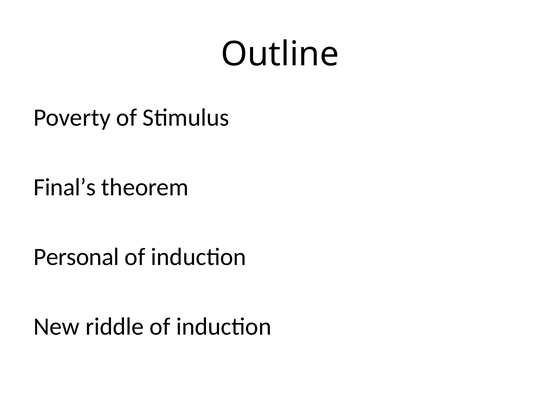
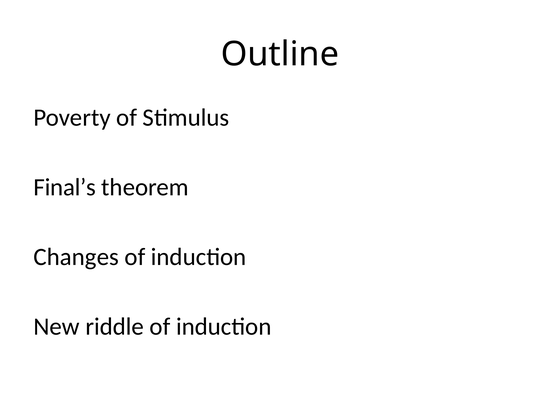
Personal: Personal -> Changes
